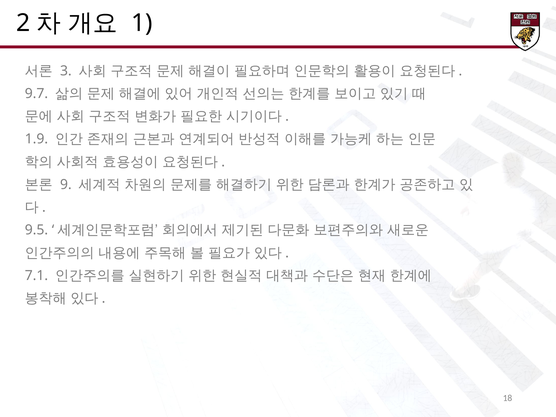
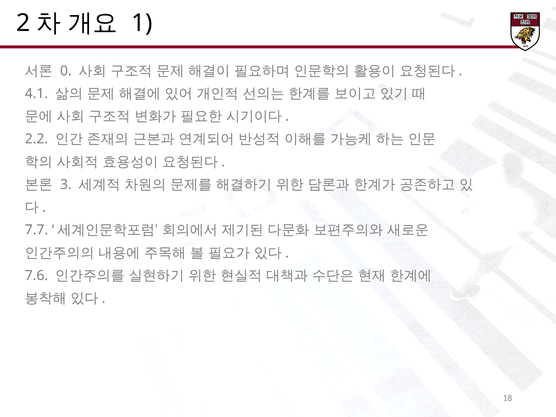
3: 3 -> 0
9.7: 9.7 -> 4.1
1.9: 1.9 -> 2.2
9: 9 -> 3
9.5: 9.5 -> 7.7
7.1: 7.1 -> 7.6
